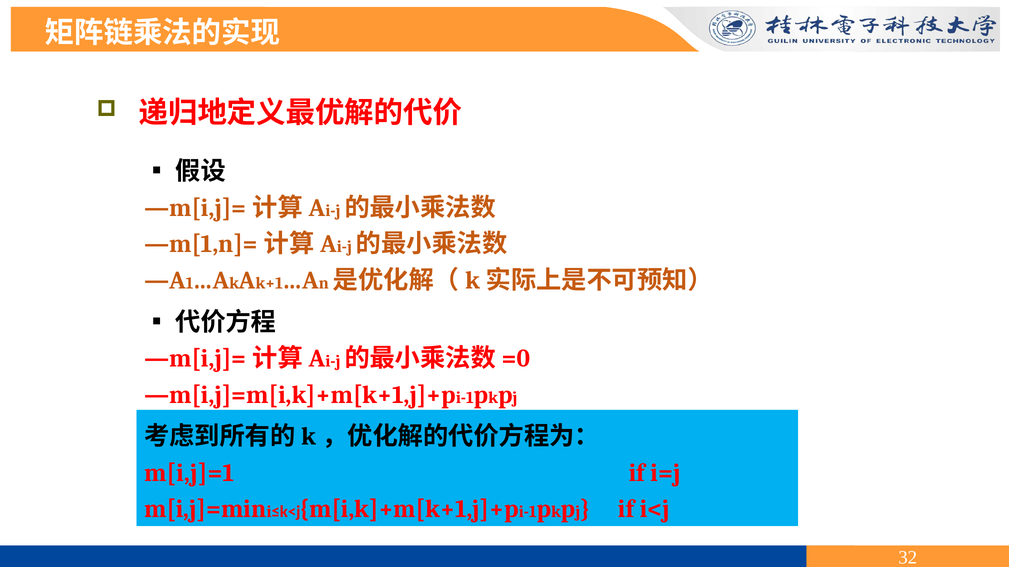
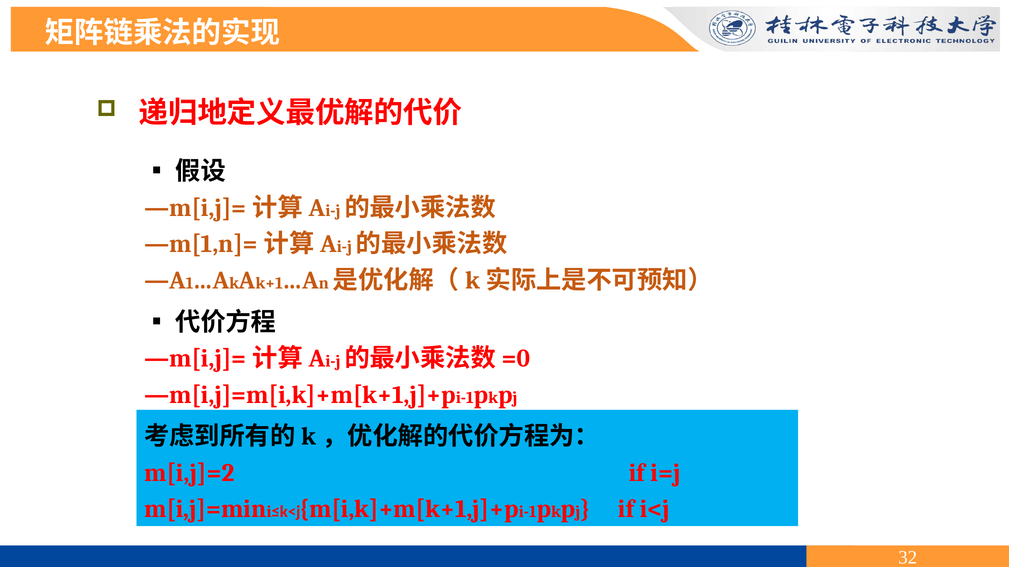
m[i,j]=1: m[i,j]=1 -> m[i,j]=2
